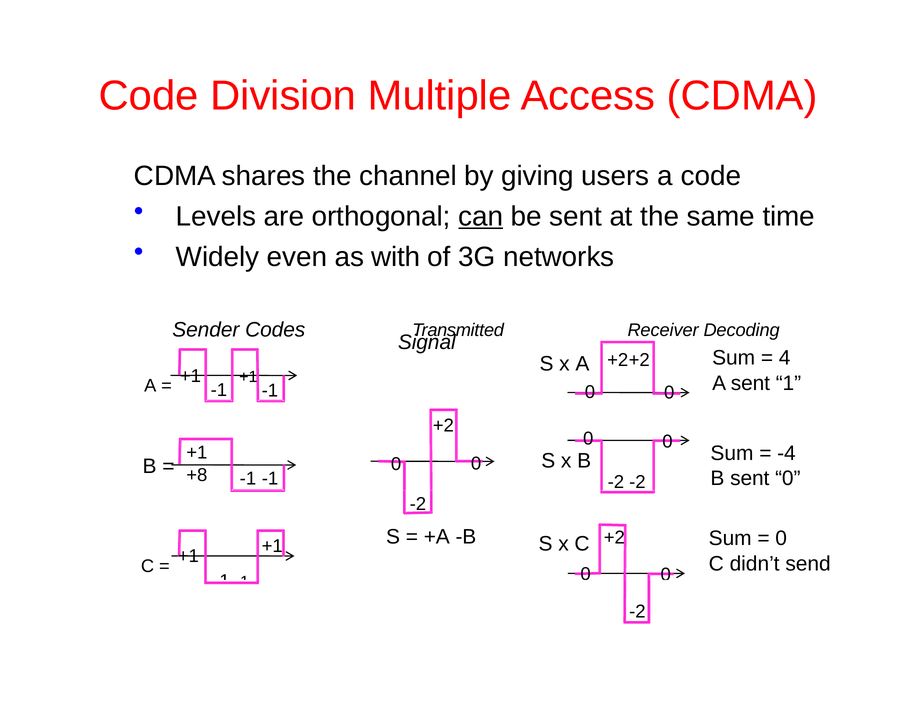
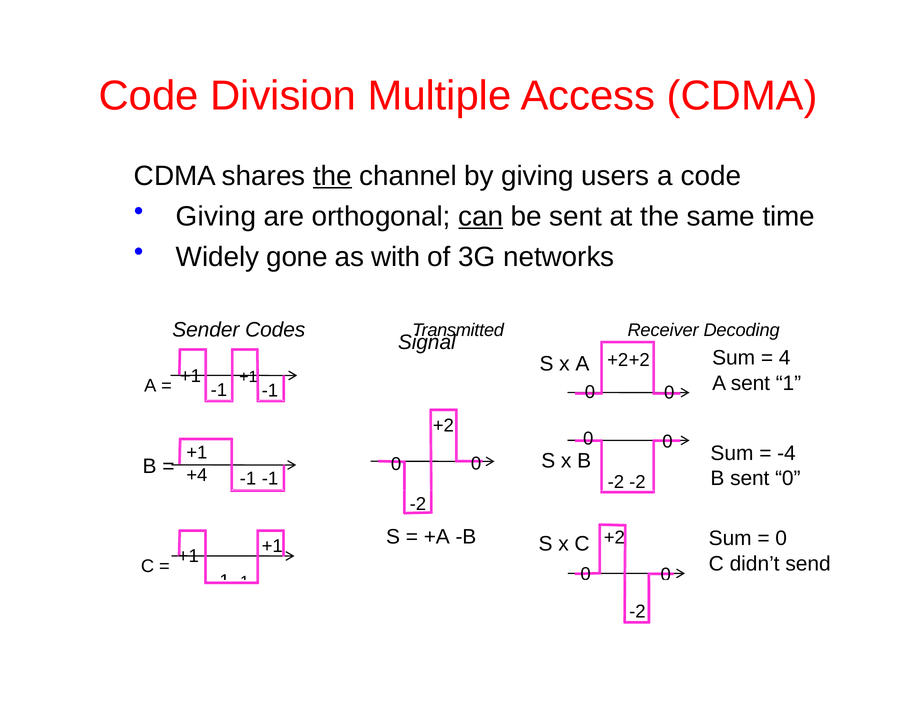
the at (332, 176) underline: none -> present
Levels at (216, 216): Levels -> Giving
even: even -> gone
+8: +8 -> +4
